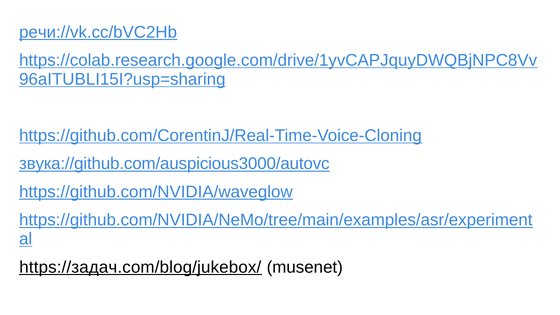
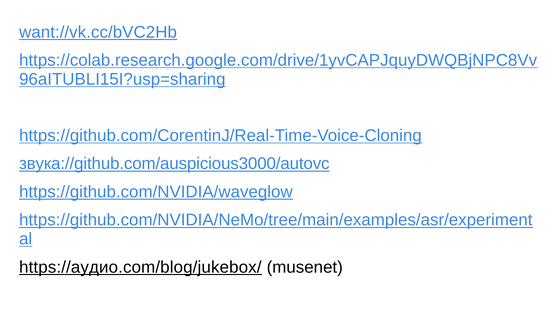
речи://vk.cc/bVC2Hb: речи://vk.cc/bVC2Hb -> want://vk.cc/bVC2Hb
https://задач.com/blog/jukebox/: https://задач.com/blog/jukebox/ -> https://аудио.com/blog/jukebox/
